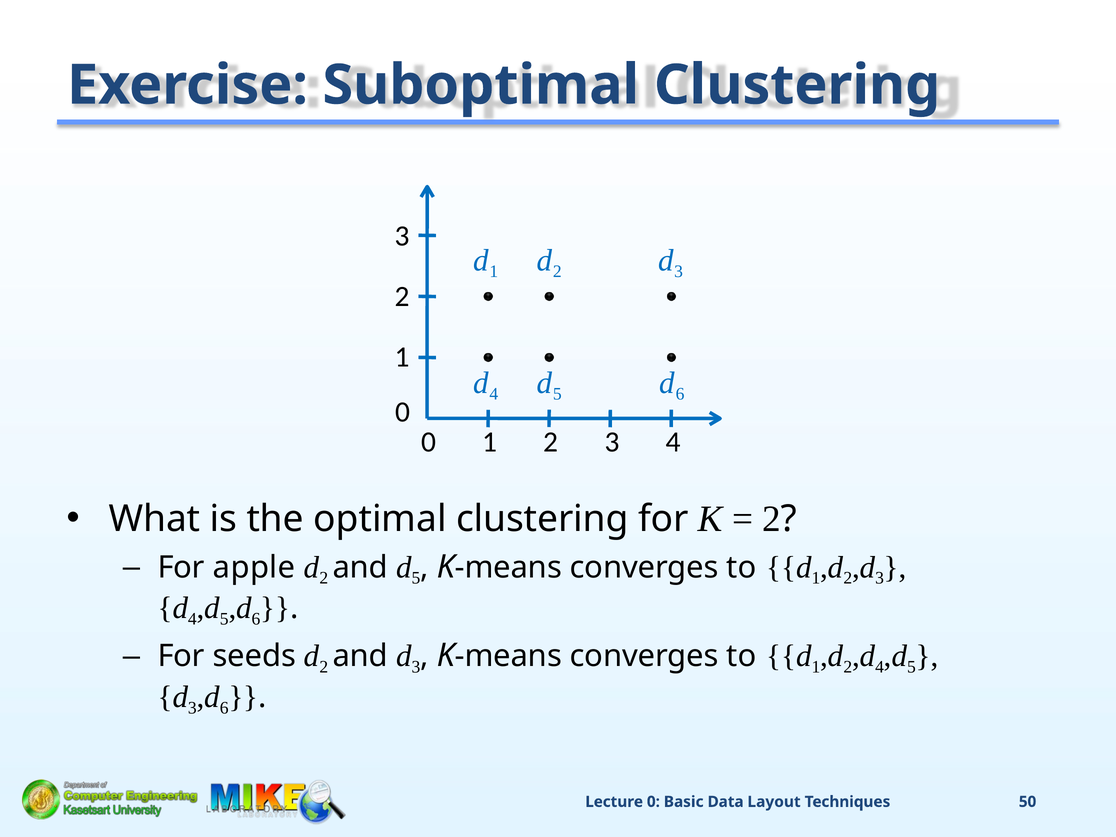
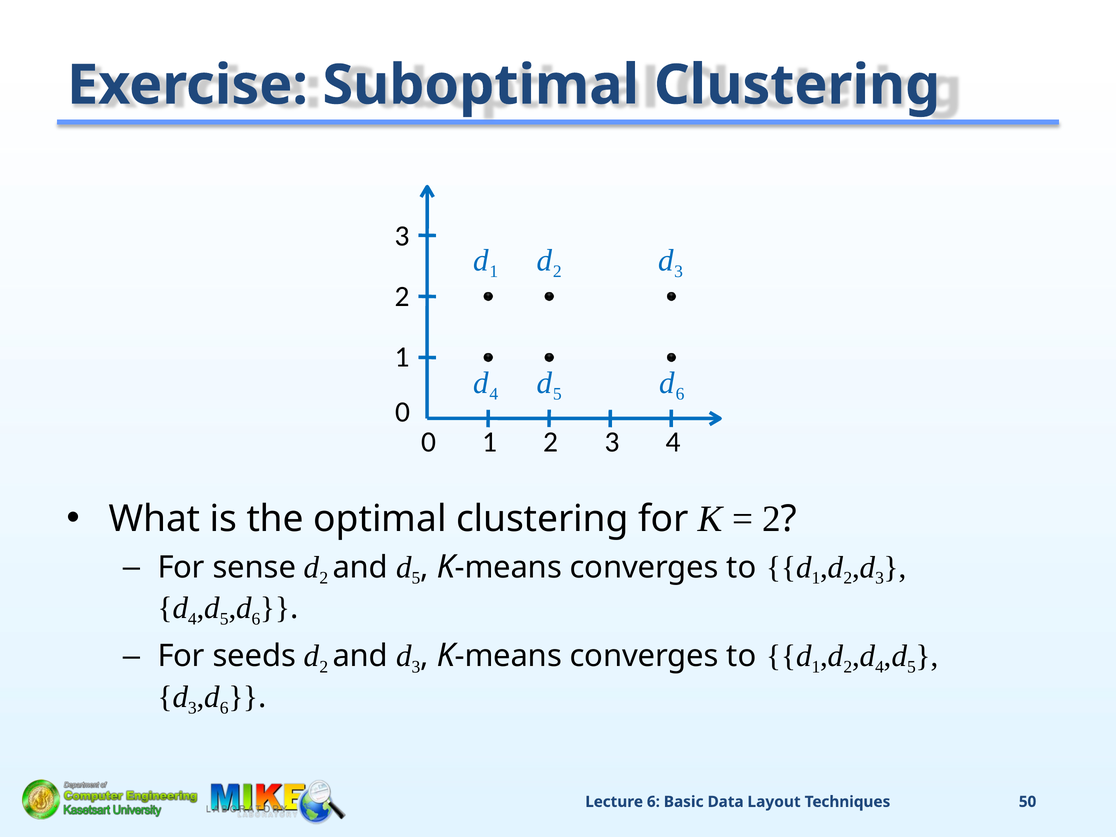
apple: apple -> sense
Lecture 0: 0 -> 6
